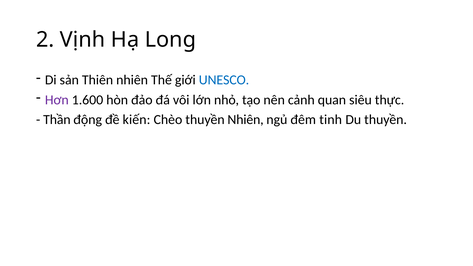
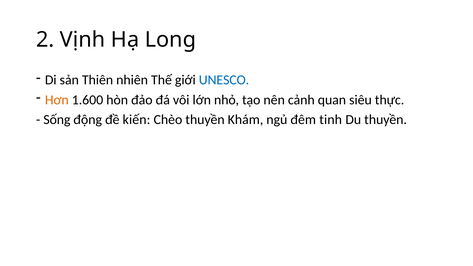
Hơn colour: purple -> orange
Thần: Thần -> Sống
thuyền Nhiên: Nhiên -> Khám
